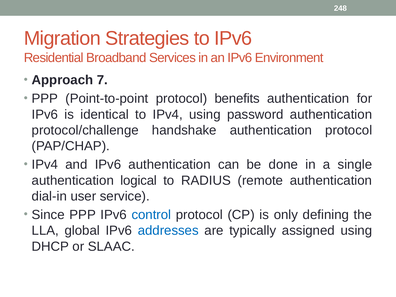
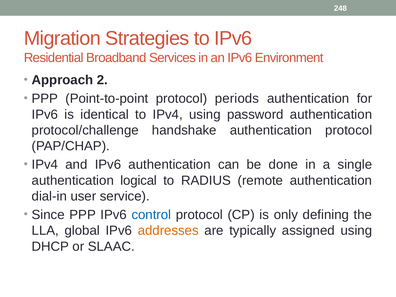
7: 7 -> 2
benefits: benefits -> periods
addresses colour: blue -> orange
